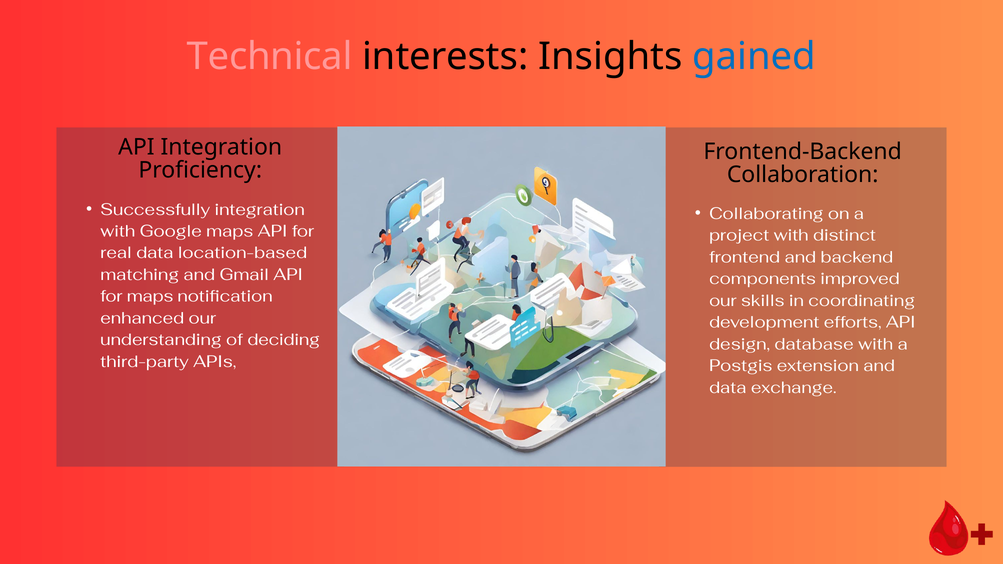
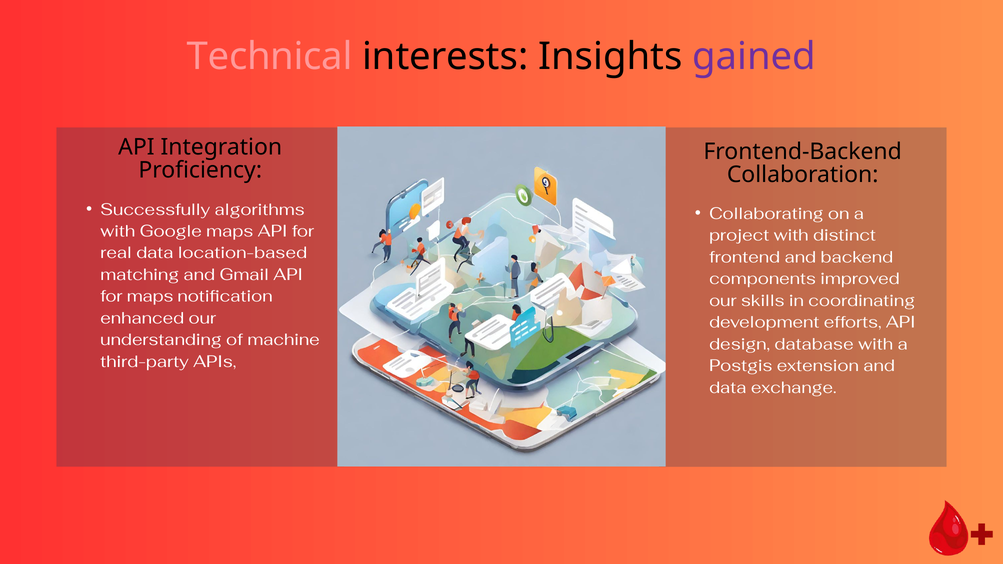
gained colour: blue -> purple
Successfully integration: integration -> algorithms
deciding: deciding -> machine
